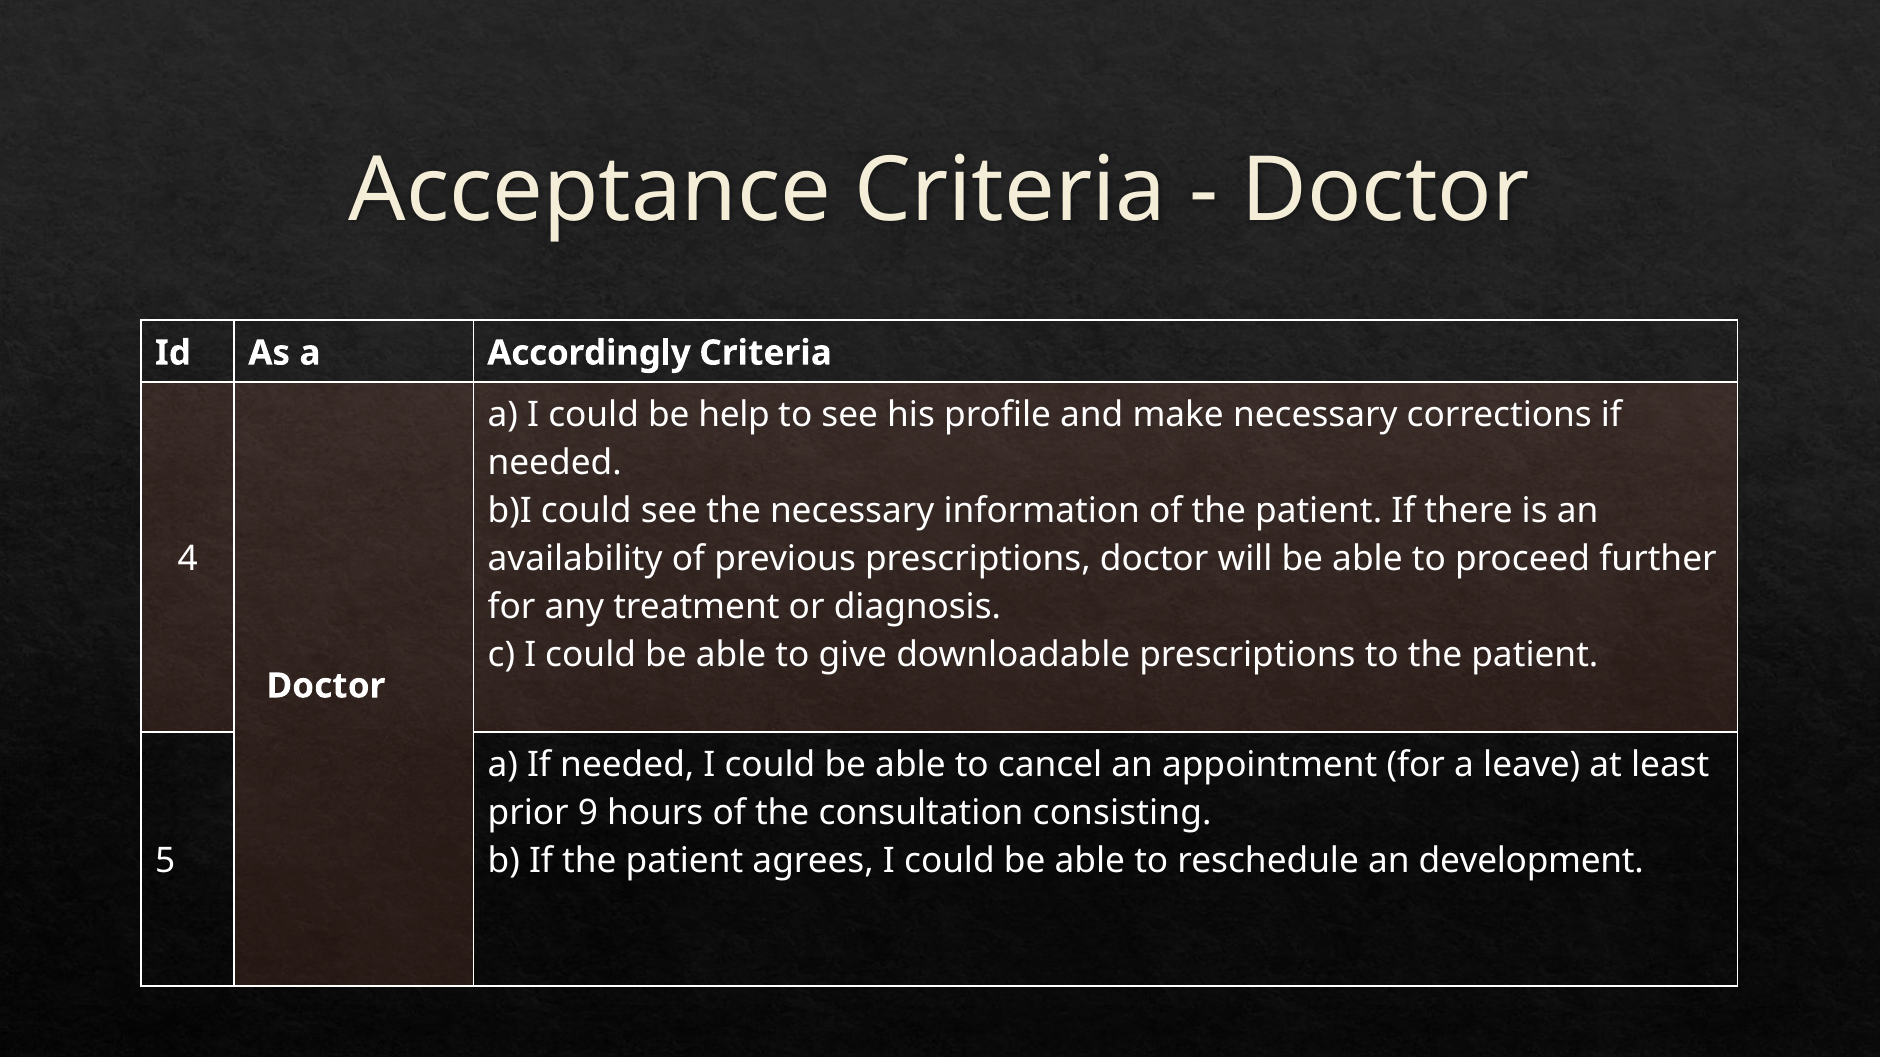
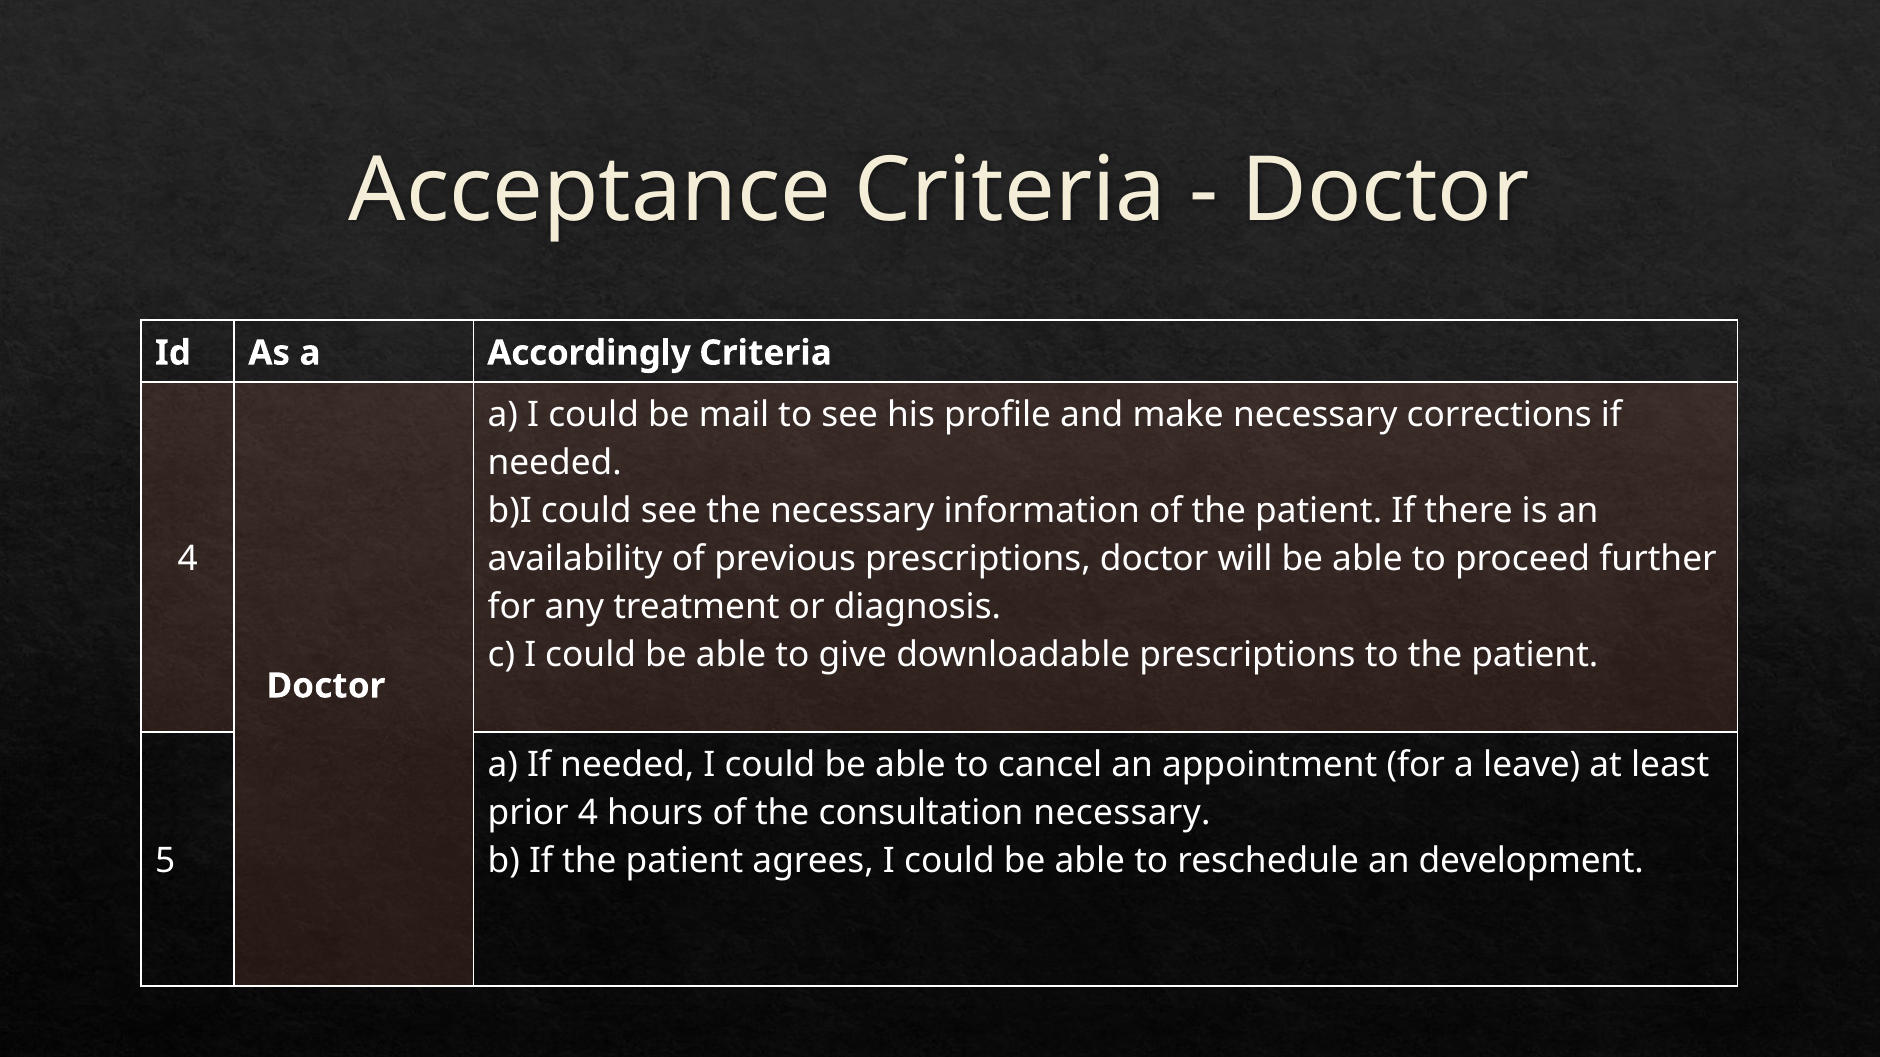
help: help -> mail
prior 9: 9 -> 4
consultation consisting: consisting -> necessary
